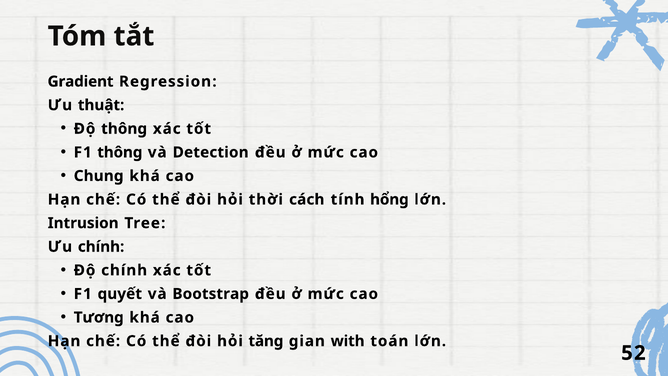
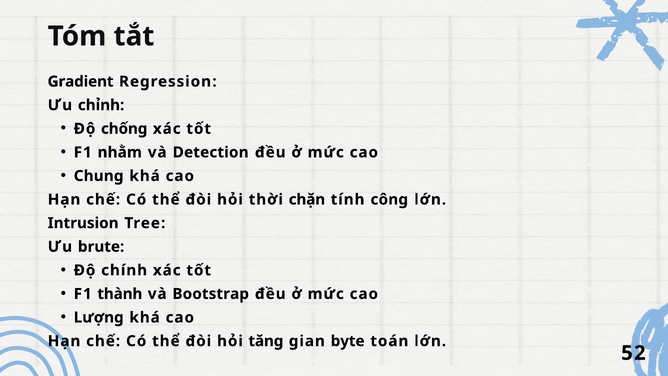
thuật: thuật -> chỉnh
Độ thông: thông -> chống
F1 thông: thông -> nhằm
cách: cách -> chặn
hổng: hổng -> công
Ưu chính: chính -> brute
quyết: quyết -> thành
Tương: Tương -> Lượng
with: with -> byte
